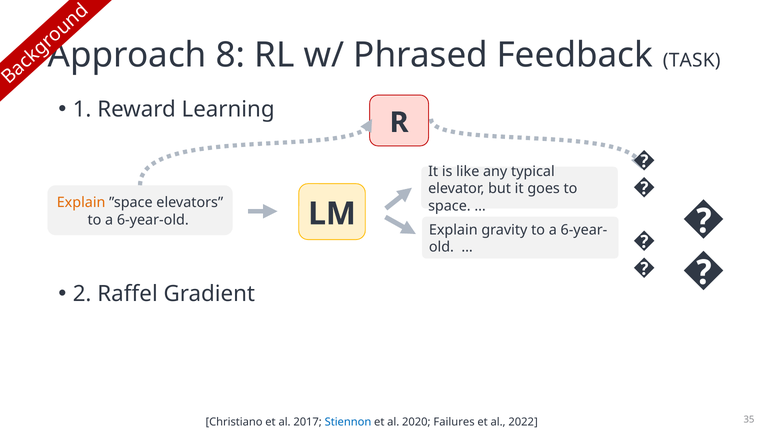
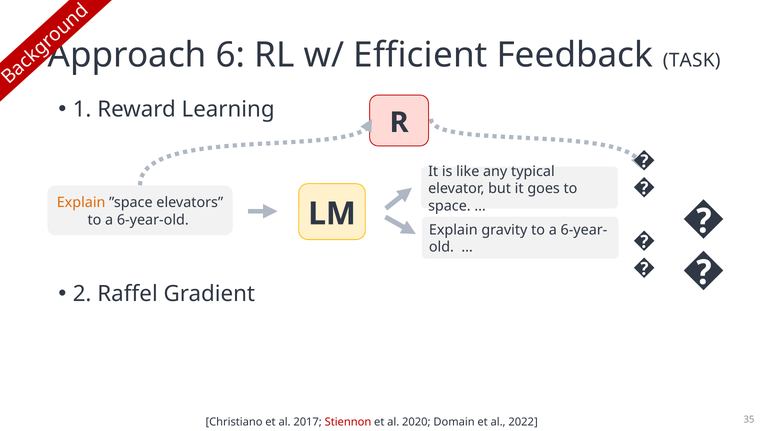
8: 8 -> 6
Phrased: Phrased -> Efficient
Stiennon colour: blue -> red
Failures: Failures -> Domain
